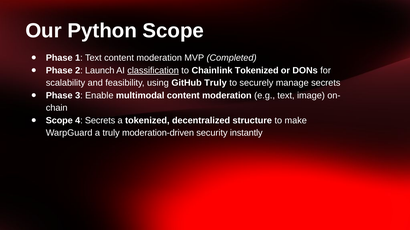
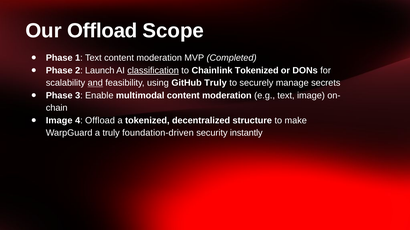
Our Python: Python -> Offload
and underline: none -> present
Scope at (59, 121): Scope -> Image
4 Secrets: Secrets -> Offload
moderation-driven: moderation-driven -> foundation-driven
